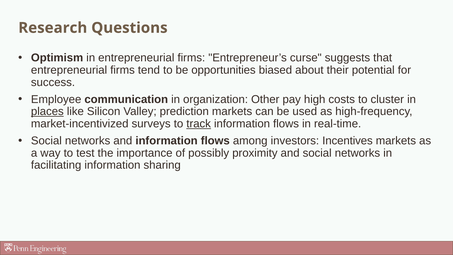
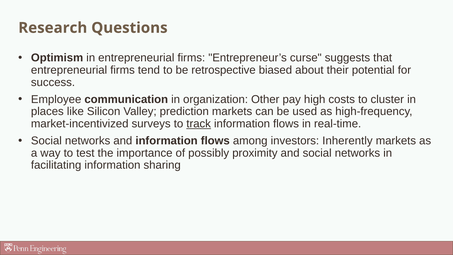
opportunities: opportunities -> retrospective
places underline: present -> none
Incentives: Incentives -> Inherently
